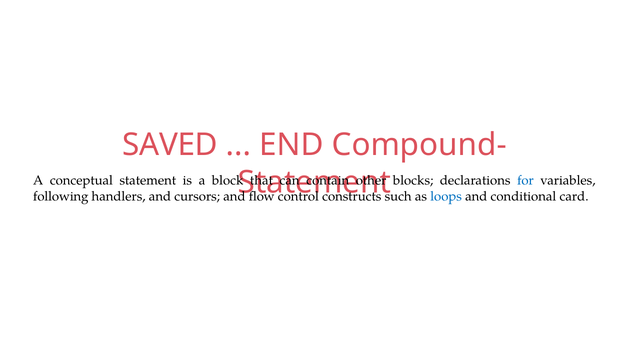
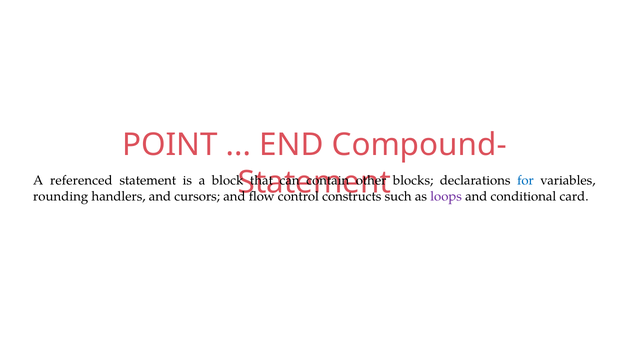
SAVED: SAVED -> POINT
conceptual: conceptual -> referenced
following: following -> rounding
loops colour: blue -> purple
